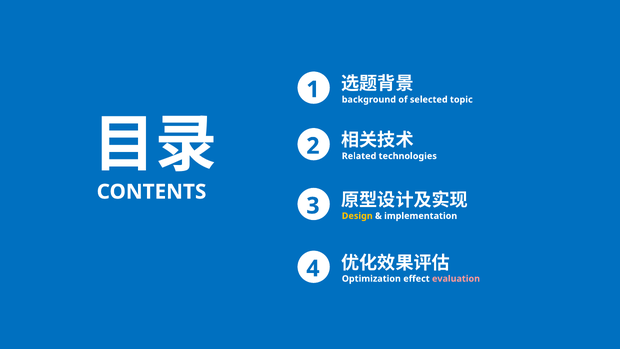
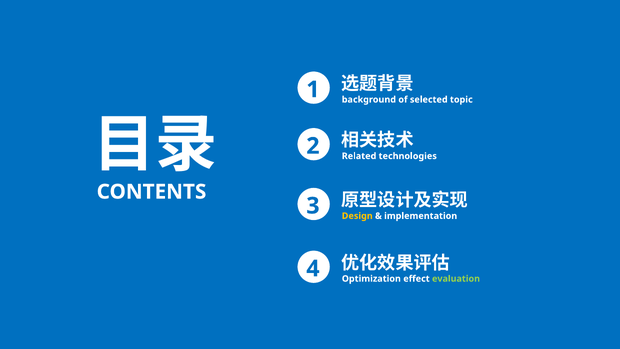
evaluation colour: pink -> light green
